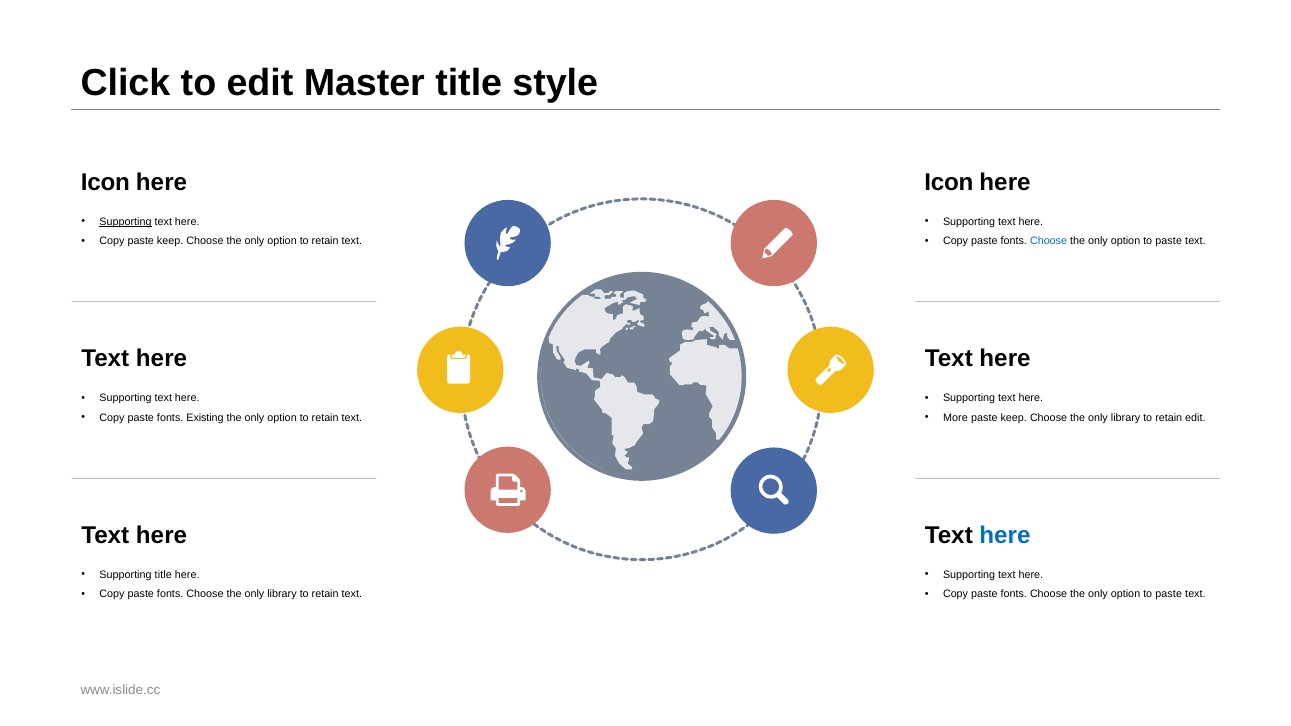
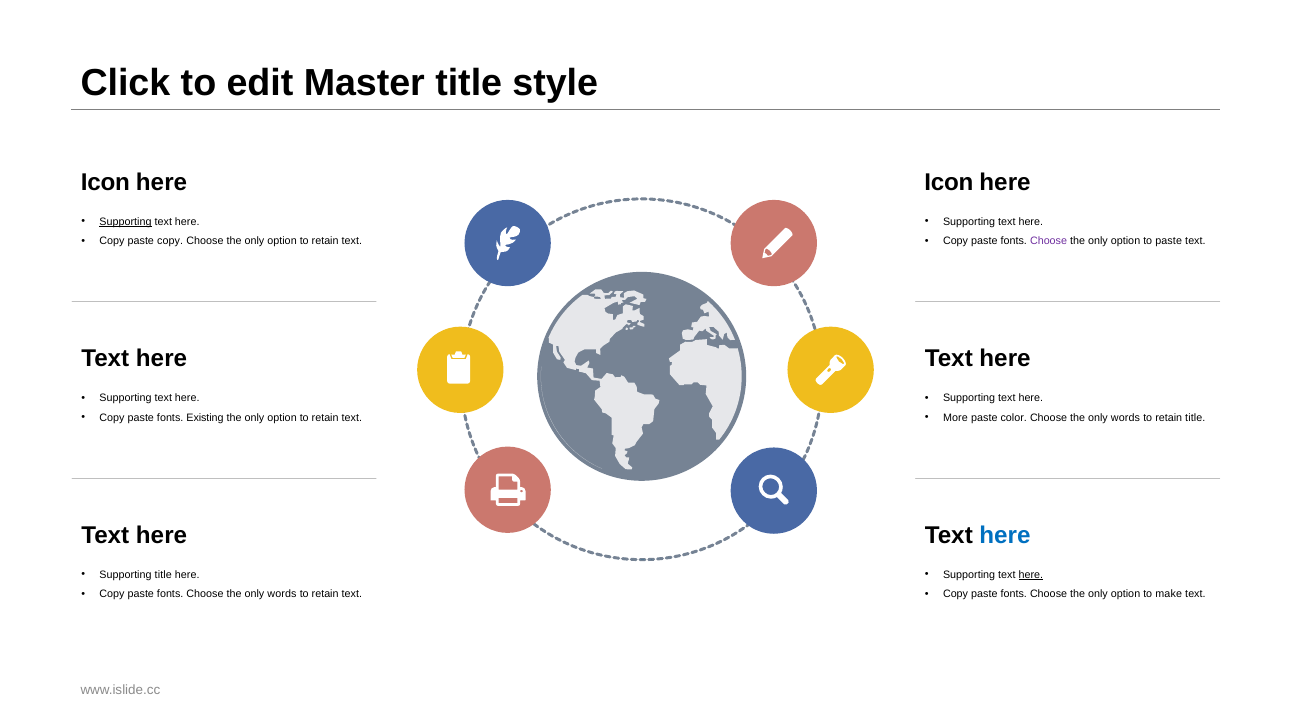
Copy paste keep: keep -> copy
Choose at (1049, 241) colour: blue -> purple
keep at (1014, 418): keep -> color
library at (1126, 418): library -> words
retain edit: edit -> title
here at (1031, 575) underline: none -> present
library at (282, 594): library -> words
paste at (1169, 594): paste -> make
